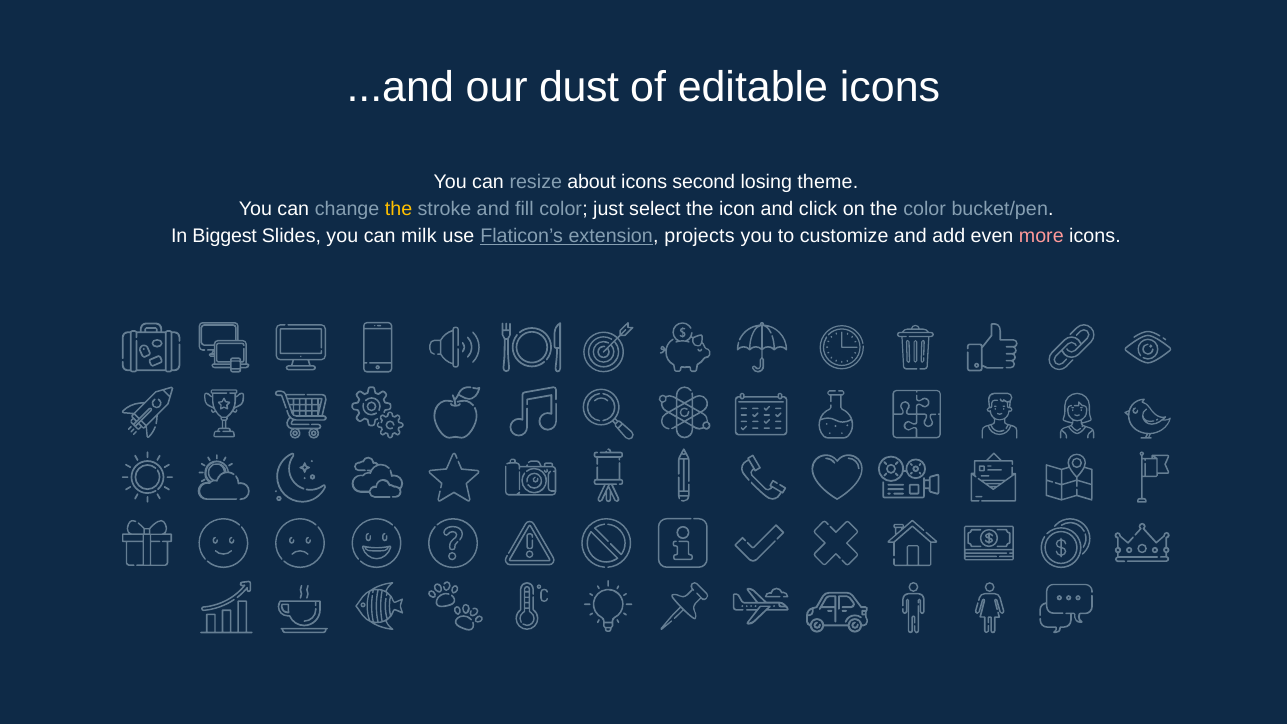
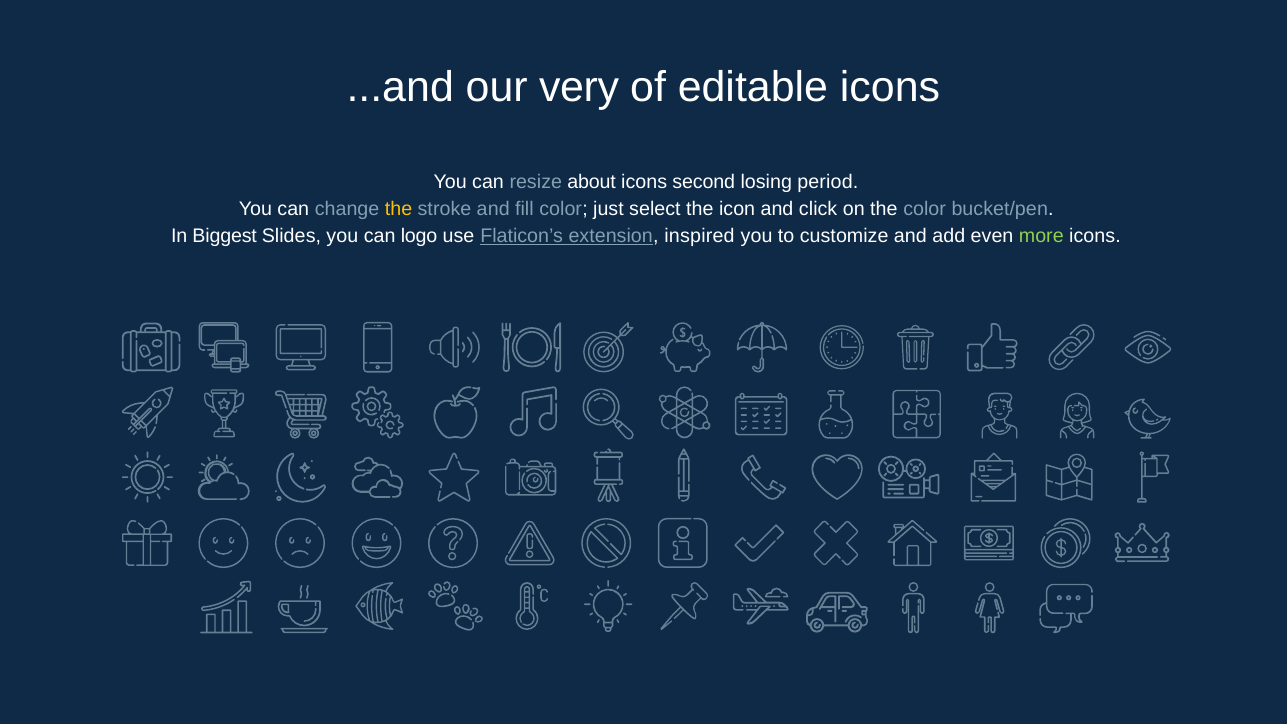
dust: dust -> very
theme: theme -> period
milk: milk -> logo
projects: projects -> inspired
more colour: pink -> light green
